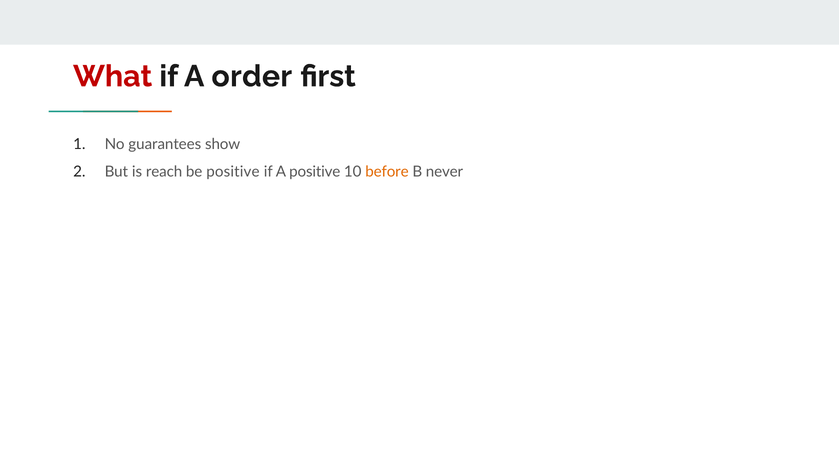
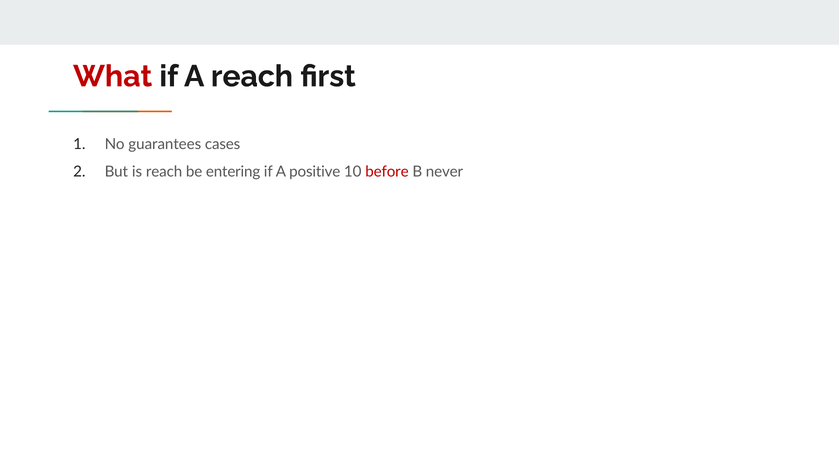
A order: order -> reach
show: show -> cases
be positive: positive -> entering
before colour: orange -> red
